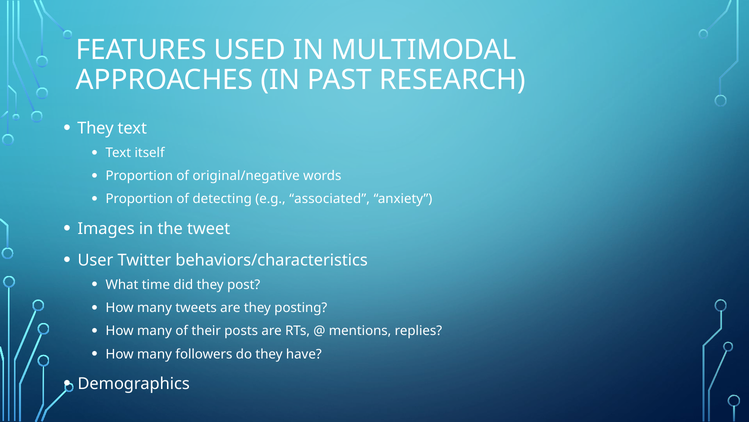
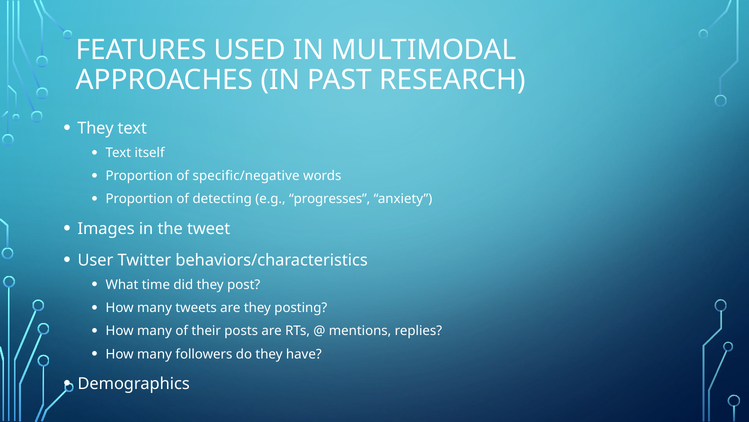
original/negative: original/negative -> specific/negative
associated: associated -> progresses
